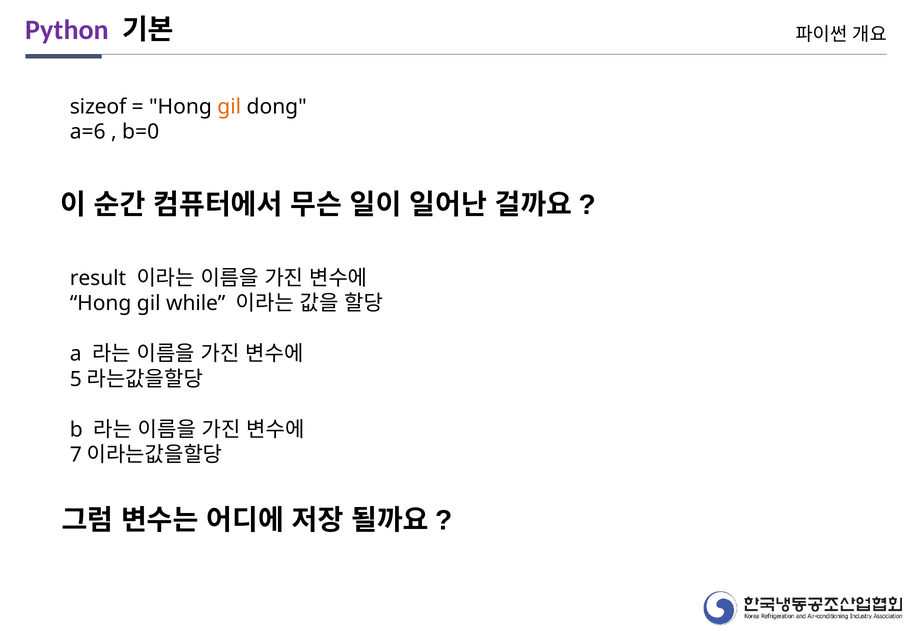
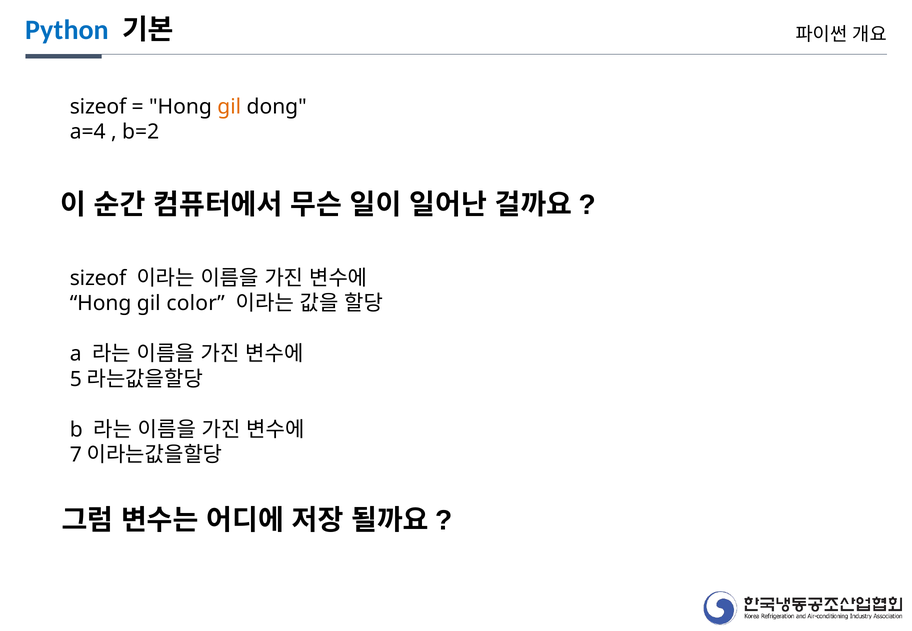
Python colour: purple -> blue
a=6: a=6 -> a=4
b=0: b=0 -> b=2
result at (98, 278): result -> sizeof
while: while -> color
